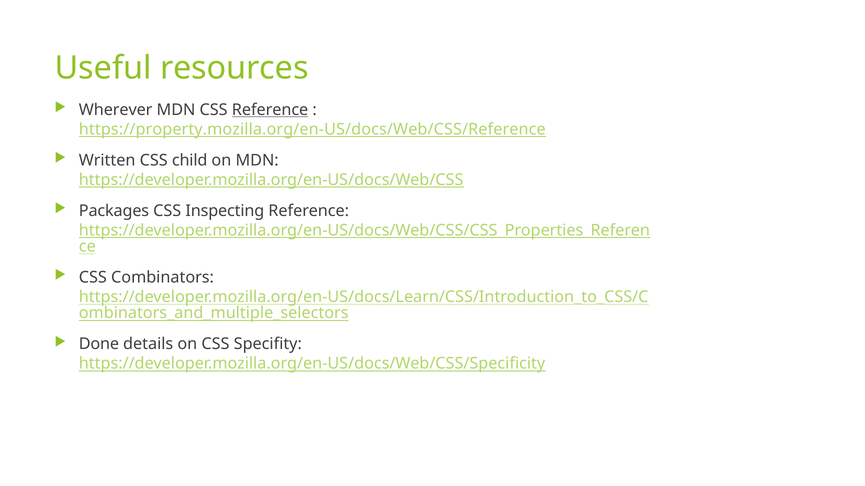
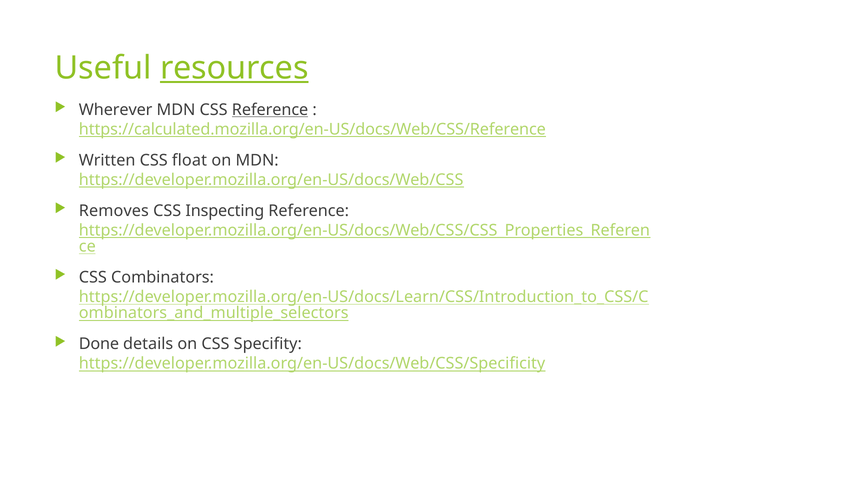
resources underline: none -> present
https://property.mozilla.org/en-US/docs/Web/CSS/Reference: https://property.mozilla.org/en-US/docs/Web/CSS/Reference -> https://calculated.mozilla.org/en-US/docs/Web/CSS/Reference
child: child -> float
Packages: Packages -> Removes
